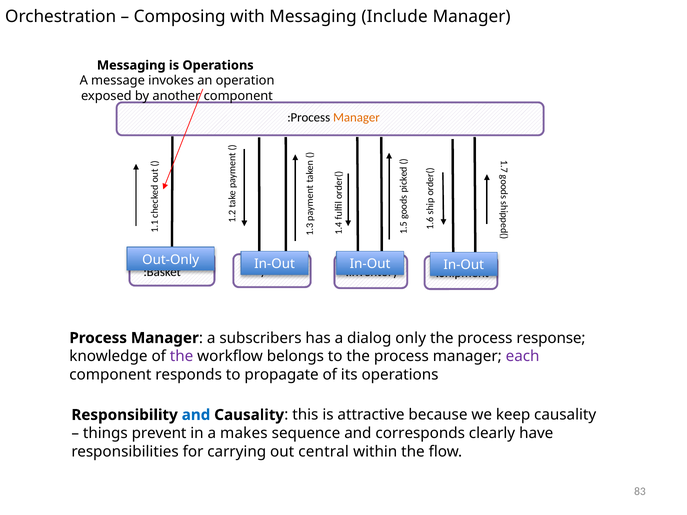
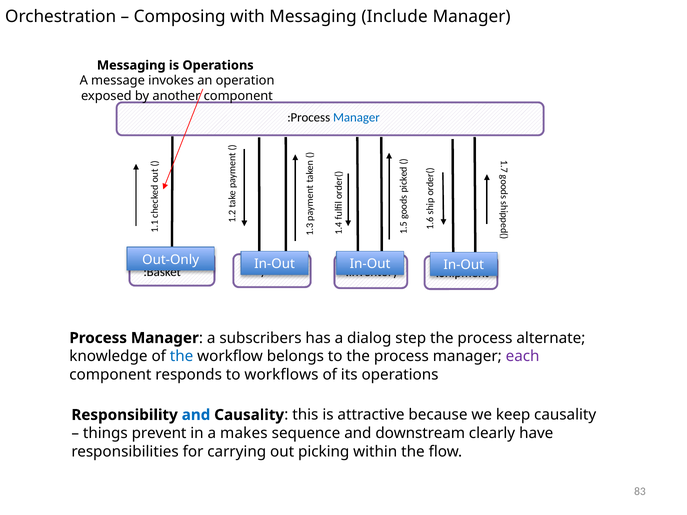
Manager at (356, 118) colour: orange -> blue
only: only -> step
response: response -> alternate
the at (182, 356) colour: purple -> blue
propagate: propagate -> workflows
corresponds: corresponds -> downstream
central: central -> picking
